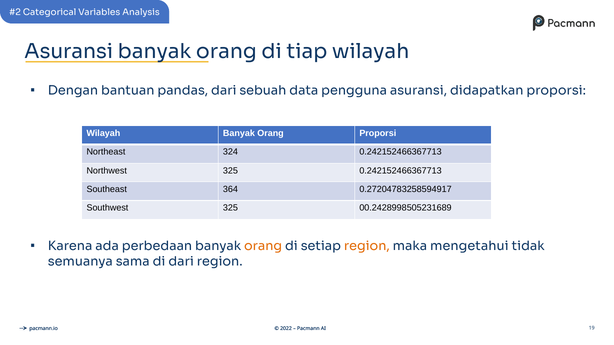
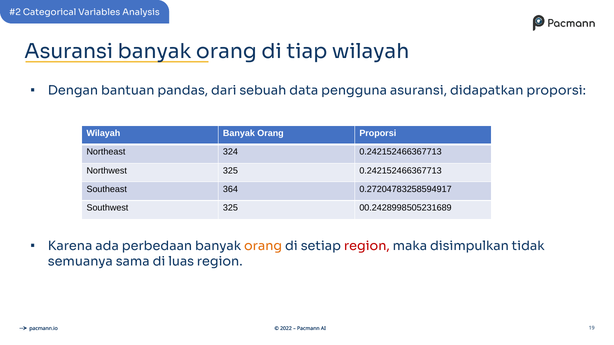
region at (367, 246) colour: orange -> red
mengetahui: mengetahui -> disimpulkan
di dari: dari -> luas
